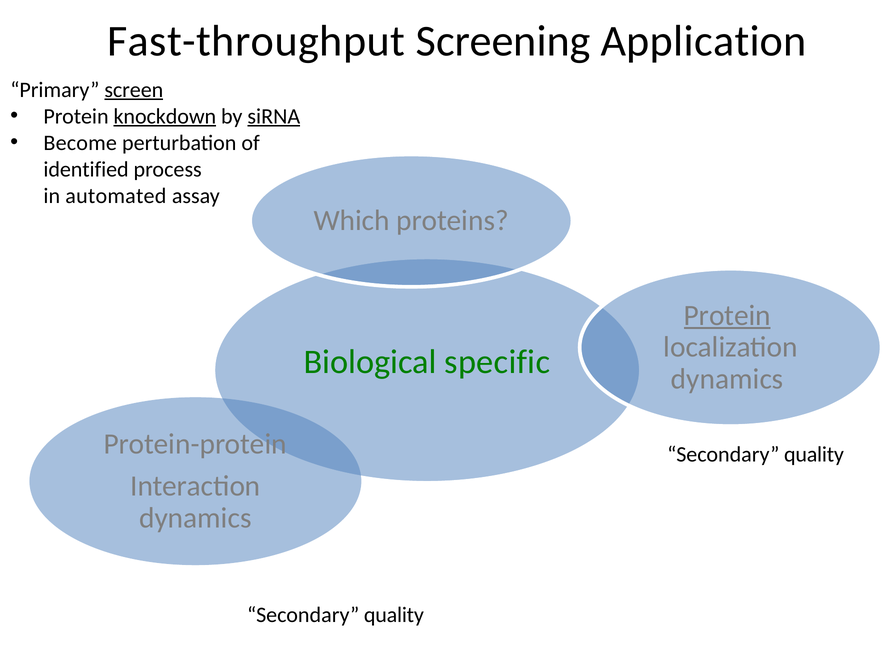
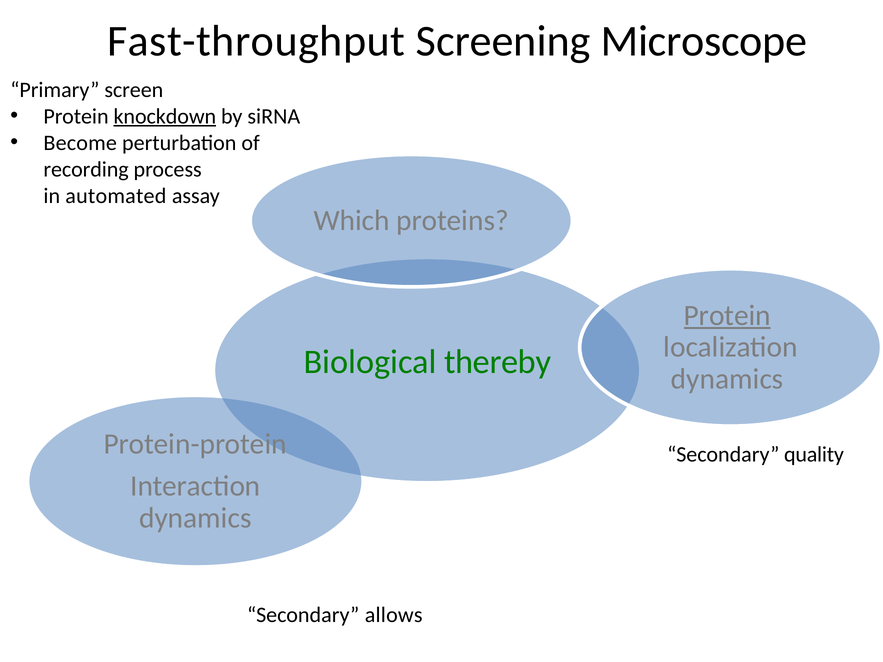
Application: Application -> Microscope
screen underline: present -> none
siRNA underline: present -> none
identified: identified -> recording
specific: specific -> thereby
quality at (394, 615): quality -> allows
